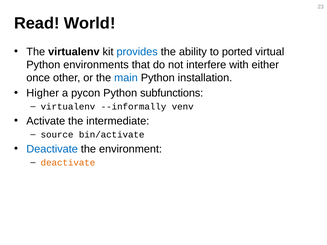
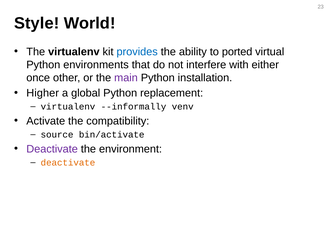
Read: Read -> Style
main colour: blue -> purple
pycon: pycon -> global
subfunctions: subfunctions -> replacement
intermediate: intermediate -> compatibility
Deactivate at (52, 149) colour: blue -> purple
